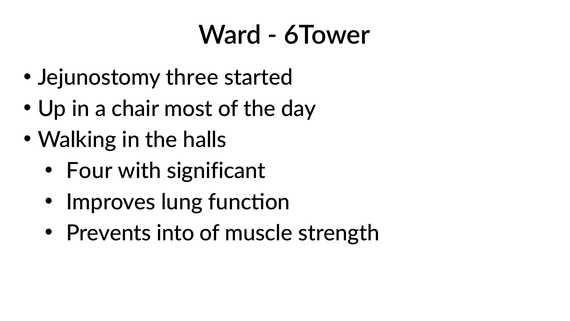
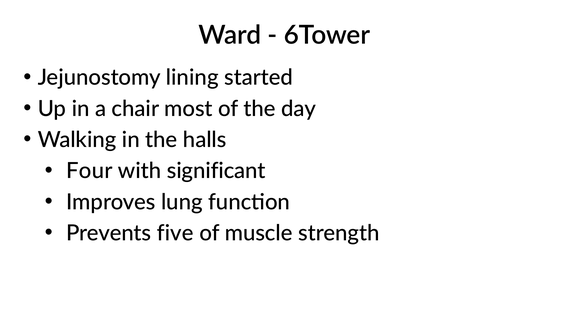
three: three -> lining
into: into -> five
